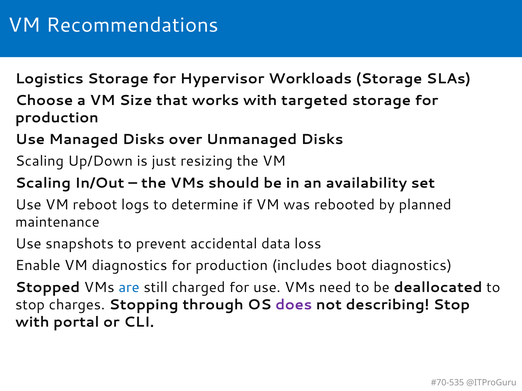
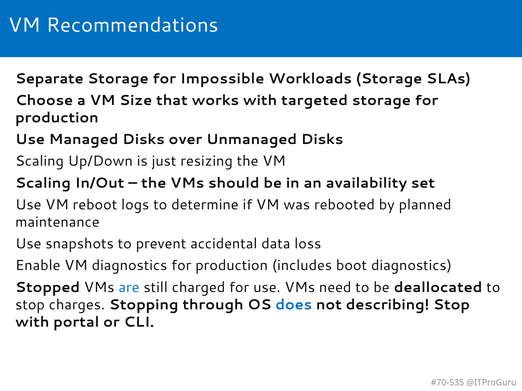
Logistics: Logistics -> Separate
Hypervisor: Hypervisor -> Impossible
does colour: purple -> blue
